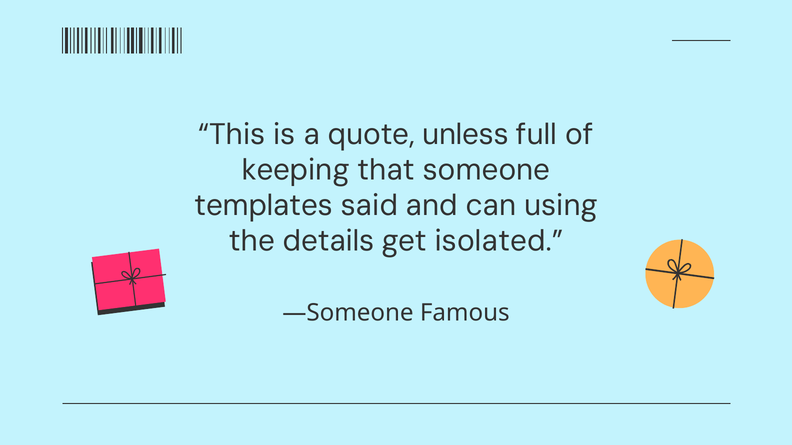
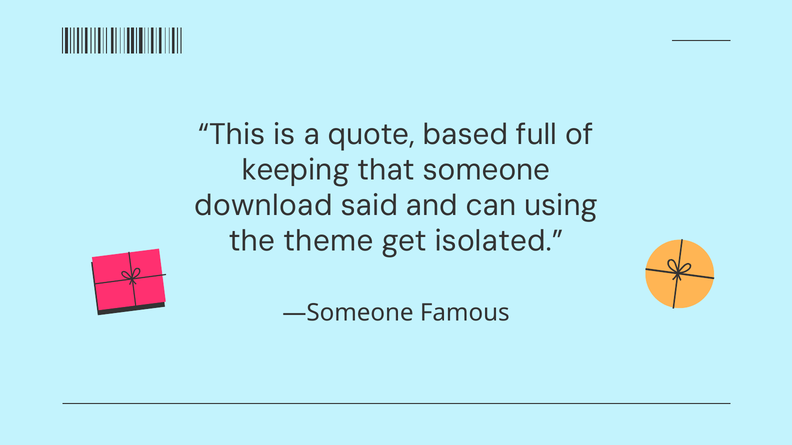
unless: unless -> based
templates: templates -> download
details: details -> theme
